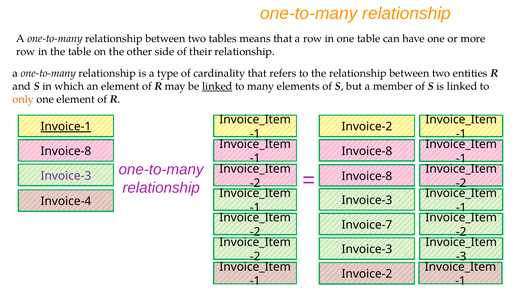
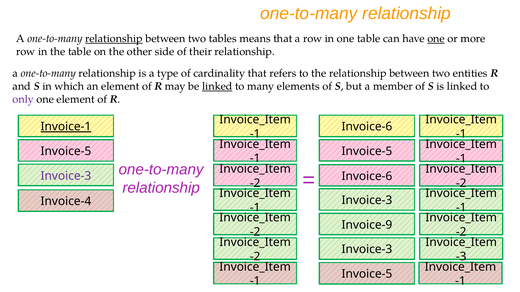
relationship at (114, 39) underline: none -> present
one at (436, 39) underline: none -> present
only colour: orange -> purple
Invoice-2 at (367, 127): Invoice-2 -> Invoice-6
Invoice-8 at (367, 151): Invoice-8 -> Invoice-5
Invoice-8 at (66, 152): Invoice-8 -> Invoice-5
Invoice-8 at (367, 176): Invoice-8 -> Invoice-6
Invoice-7: Invoice-7 -> Invoice-9
Invoice-2 at (367, 275): Invoice-2 -> Invoice-5
